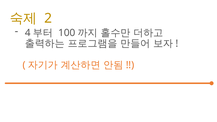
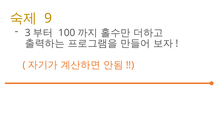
2: 2 -> 9
4: 4 -> 3
